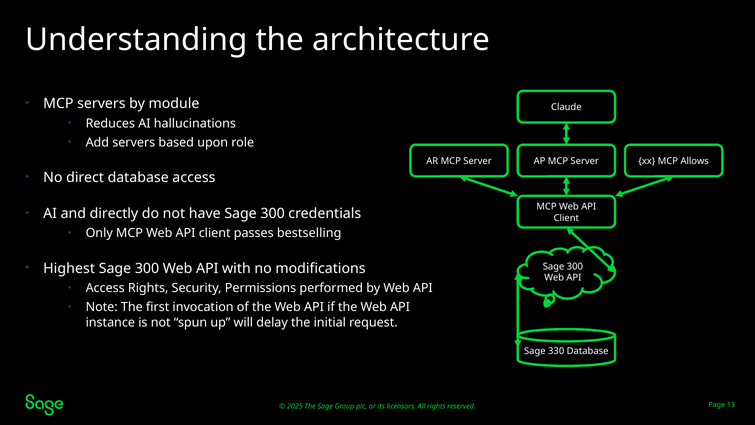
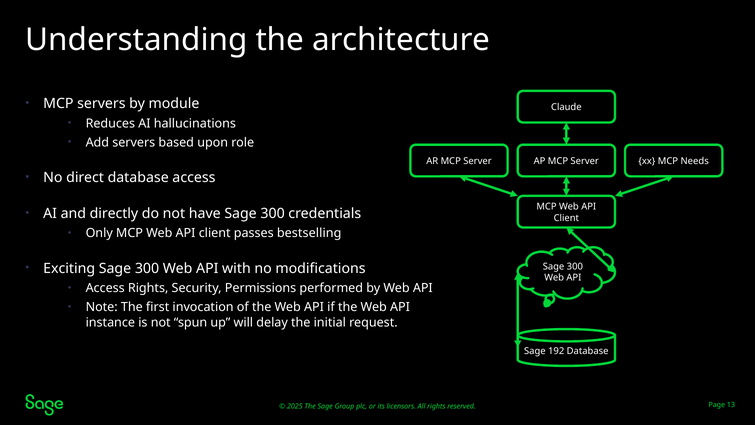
Allows: Allows -> Needs
Highest: Highest -> Exciting
330: 330 -> 192
